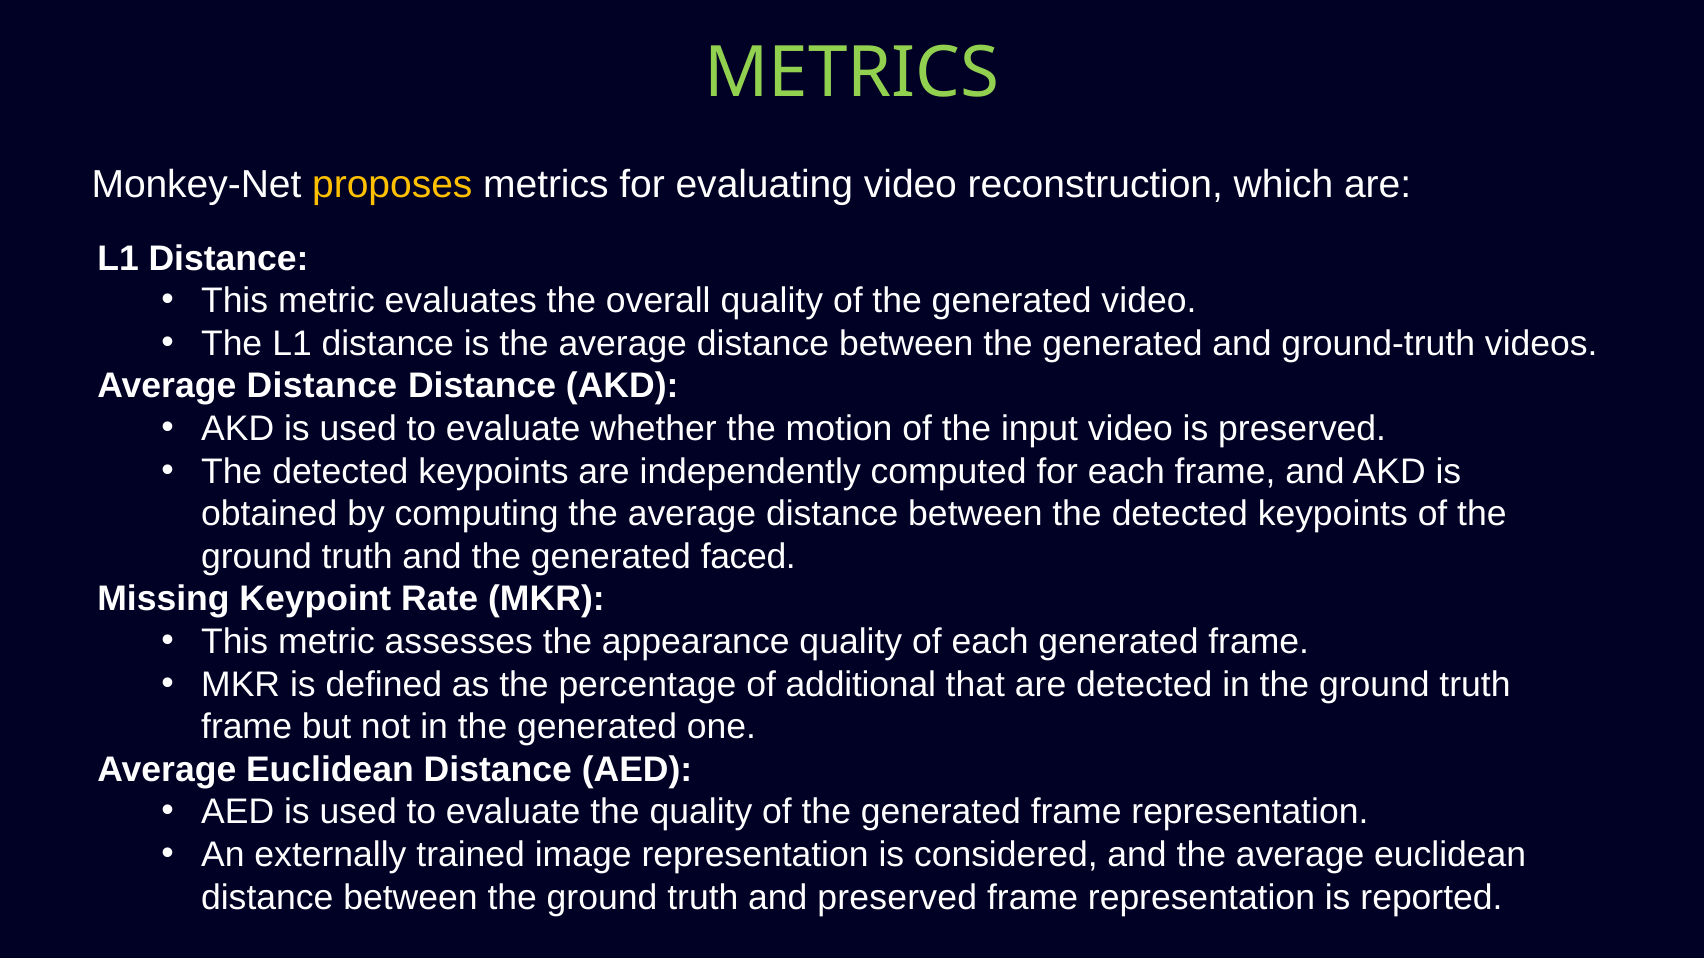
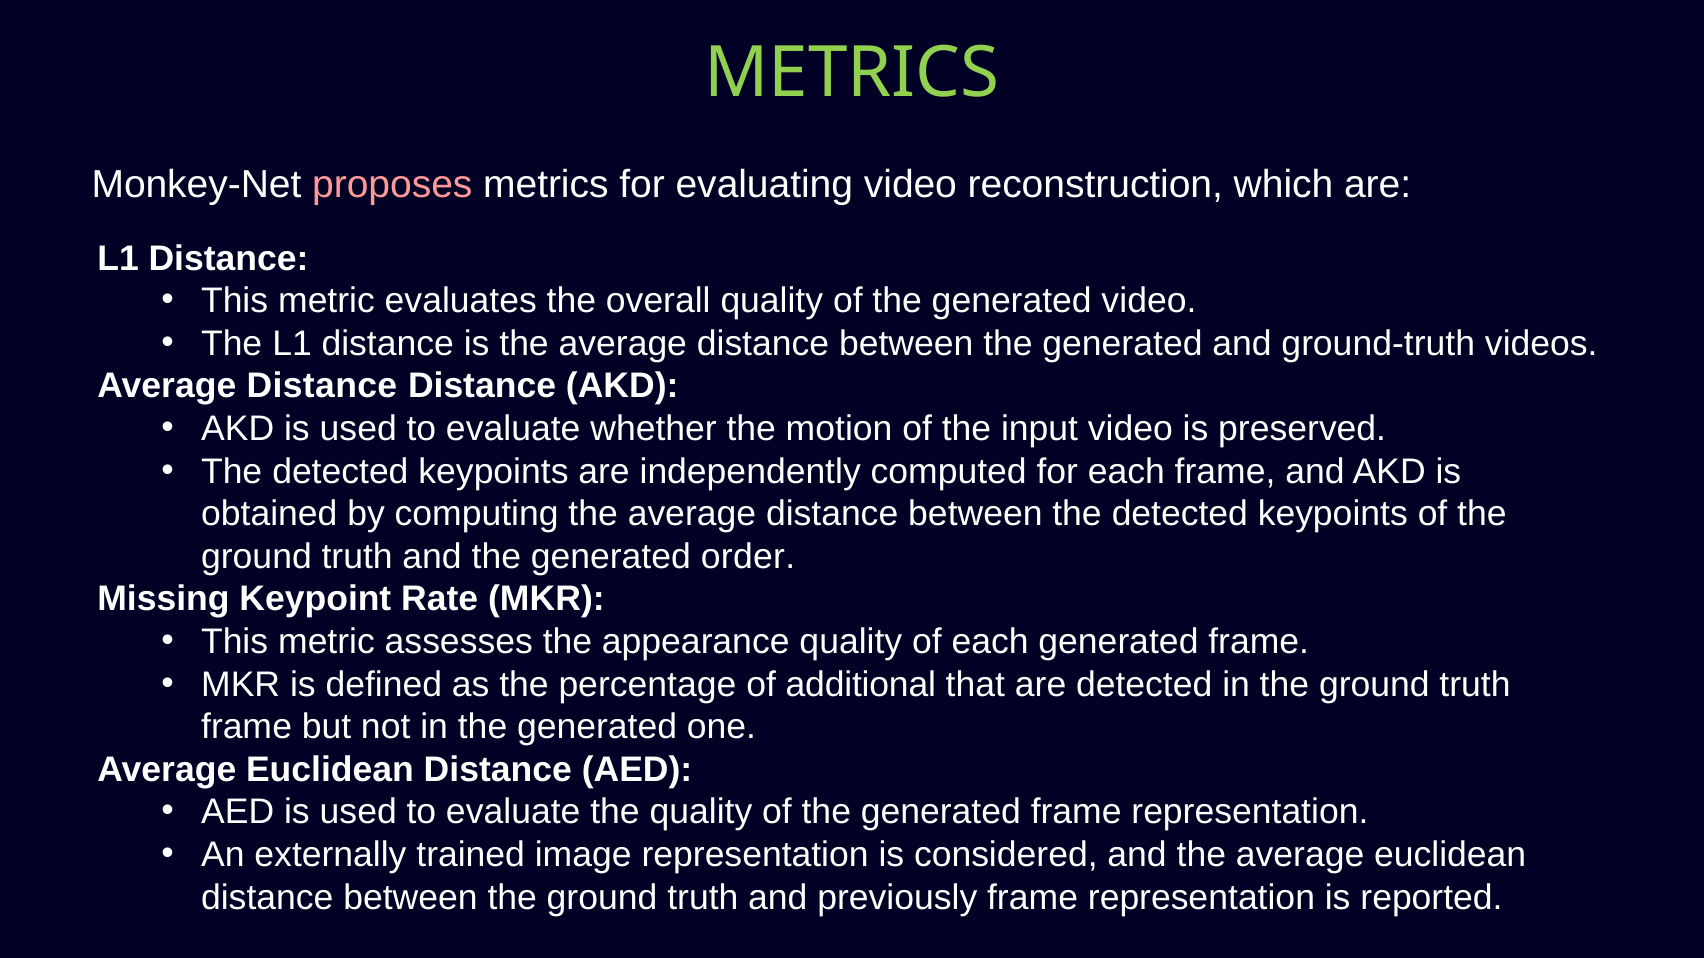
proposes colour: yellow -> pink
faced: faced -> order
and preserved: preserved -> previously
